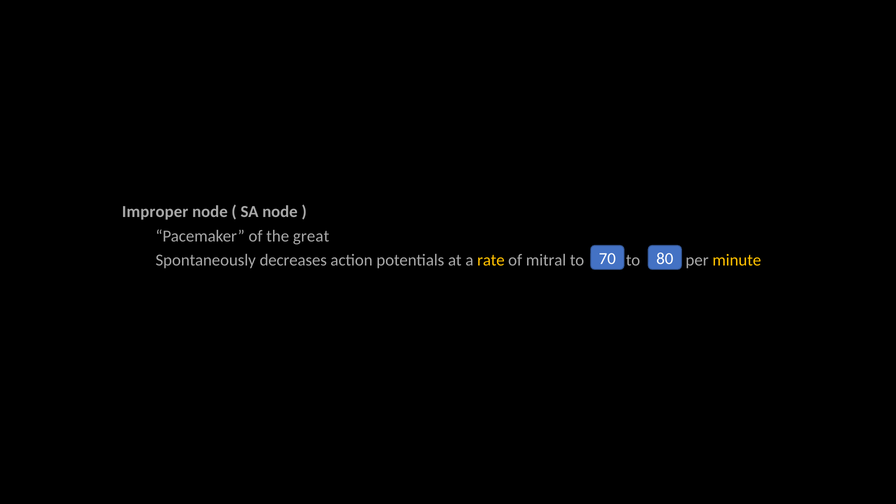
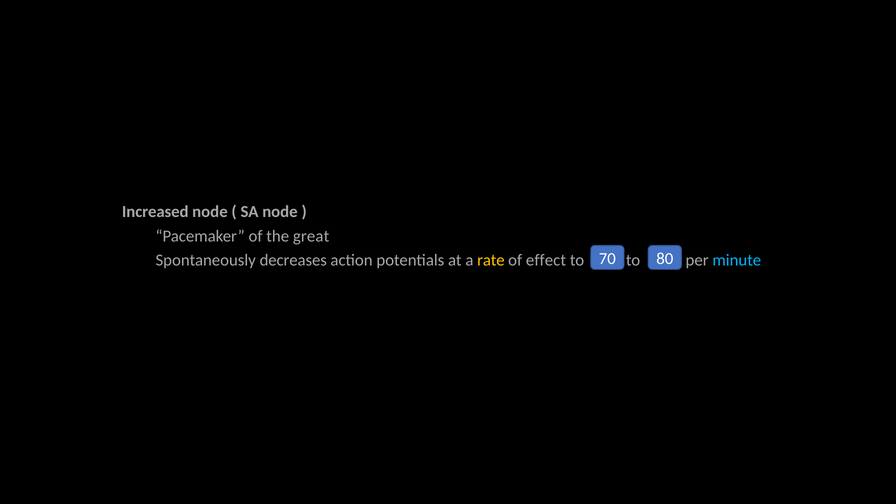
Improper: Improper -> Increased
mitral: mitral -> effect
minute colour: yellow -> light blue
